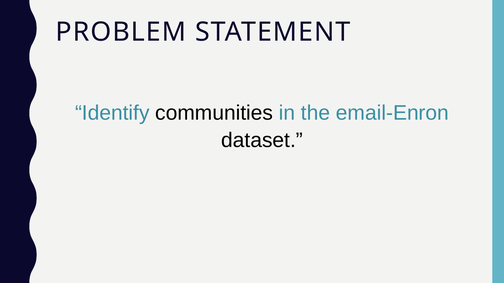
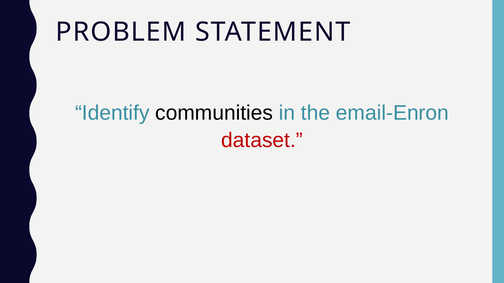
dataset colour: black -> red
